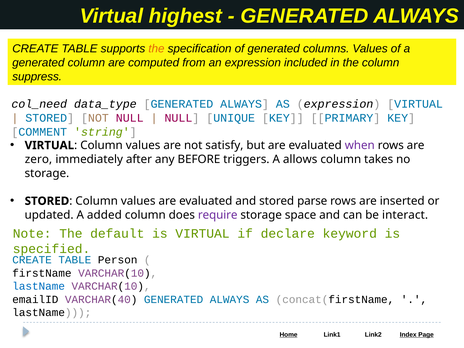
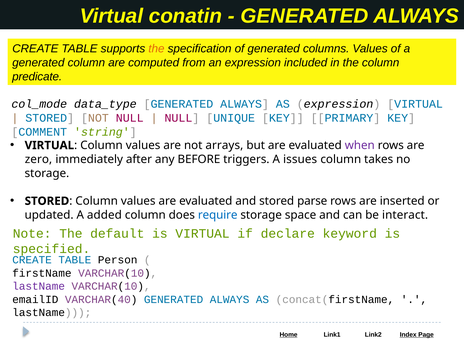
highest: highest -> conatin
suppress: suppress -> predicate
col_need: col_need -> col_mode
satisfy: satisfy -> arrays
allows: allows -> issues
require colour: purple -> blue
lastName at (39, 286) colour: blue -> purple
